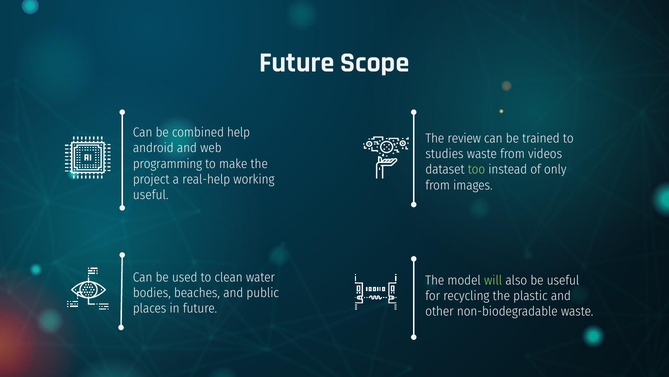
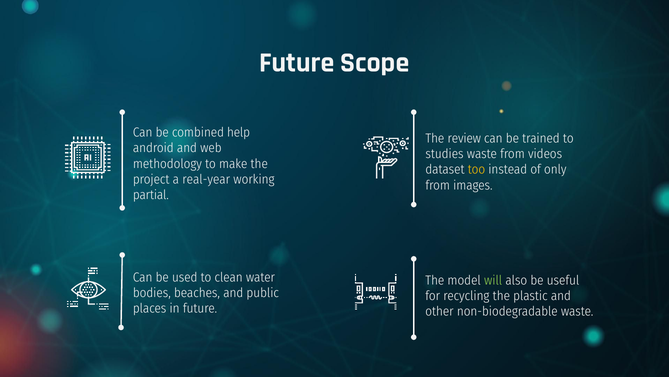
programming: programming -> methodology
too colour: light green -> yellow
real-help: real-help -> real-year
useful at (151, 195): useful -> partial
